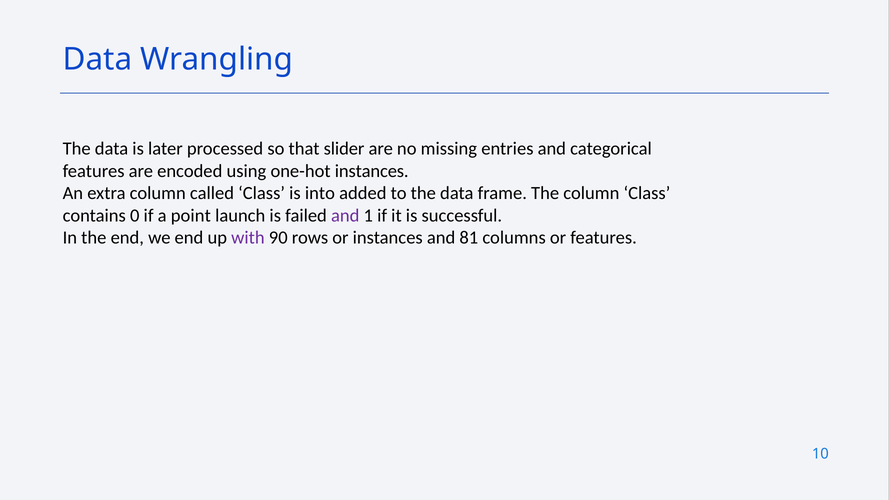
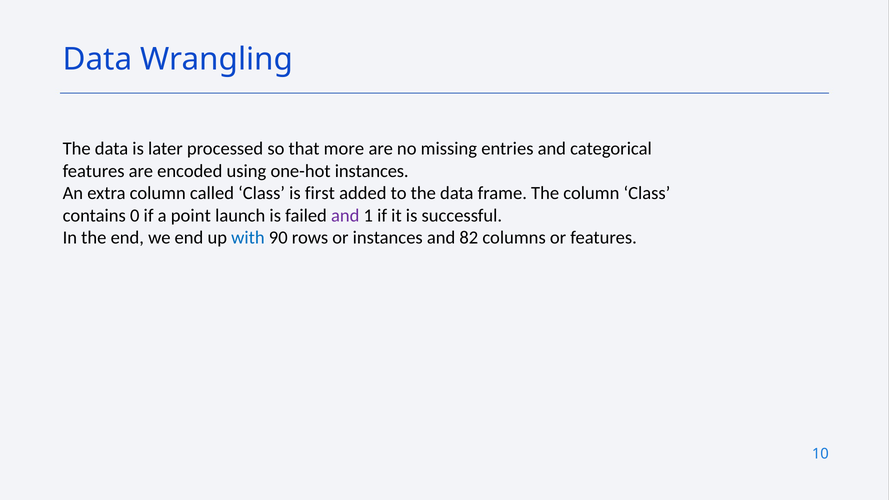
slider: slider -> more
into: into -> first
with colour: purple -> blue
81: 81 -> 82
